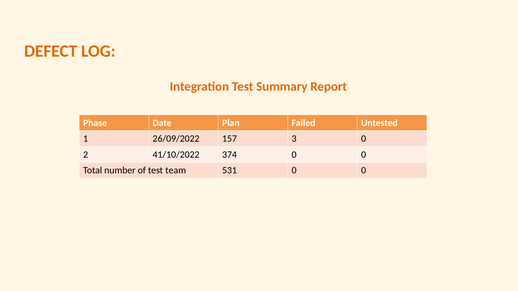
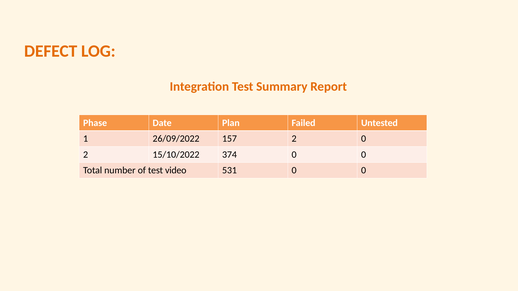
157 3: 3 -> 2
41/10/2022: 41/10/2022 -> 15/10/2022
team: team -> video
